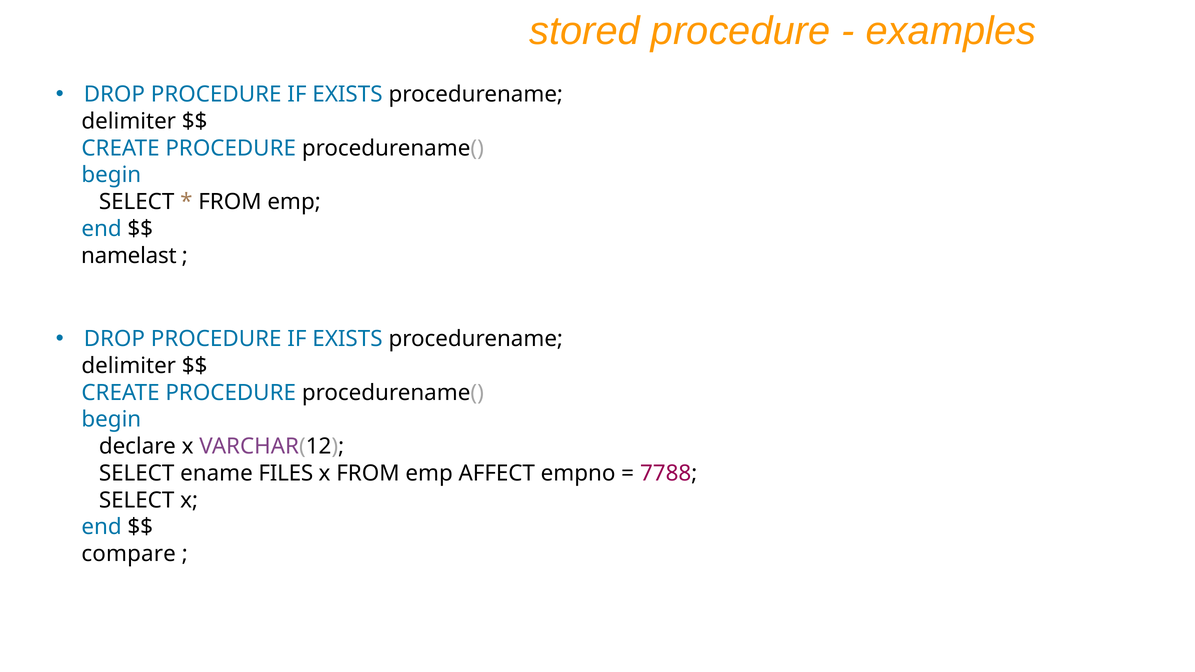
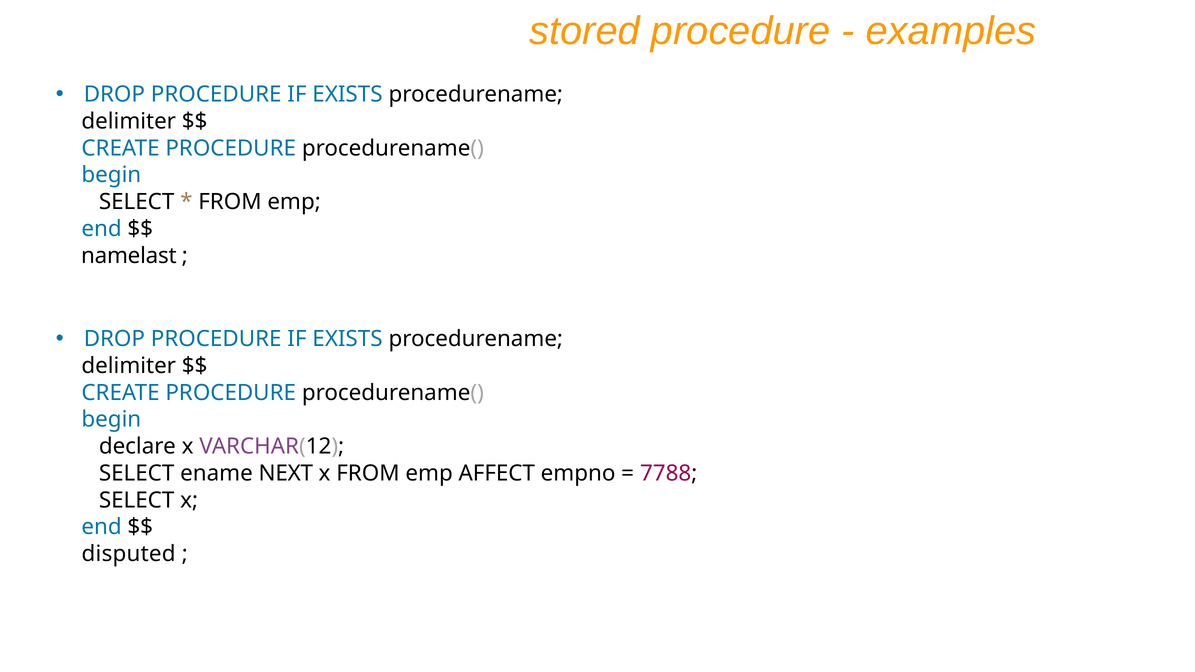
FILES: FILES -> NEXT
compare: compare -> disputed
